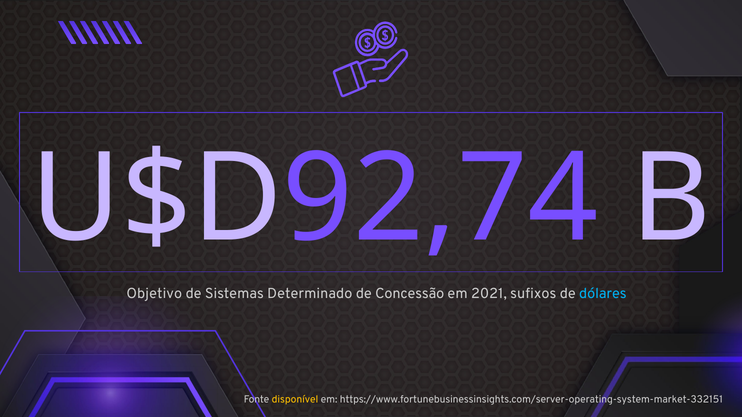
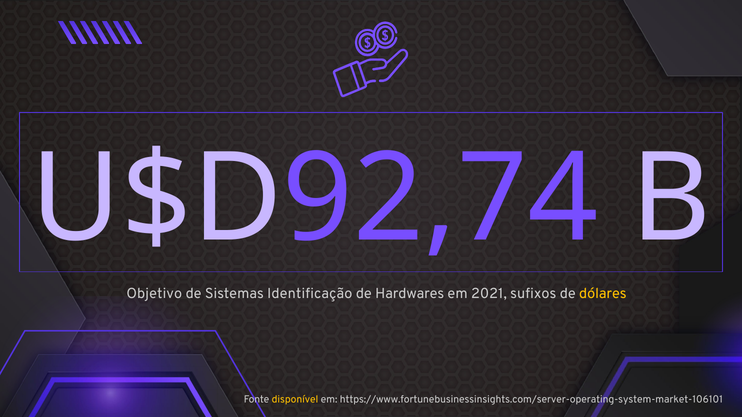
Determinado: Determinado -> Identificação
Concessão: Concessão -> Hardwares
dólares colour: light blue -> yellow
https://www.fortunebusinessinsights.com/server-operating-system-market-332151: https://www.fortunebusinessinsights.com/server-operating-system-market-332151 -> https://www.fortunebusinessinsights.com/server-operating-system-market-106101
